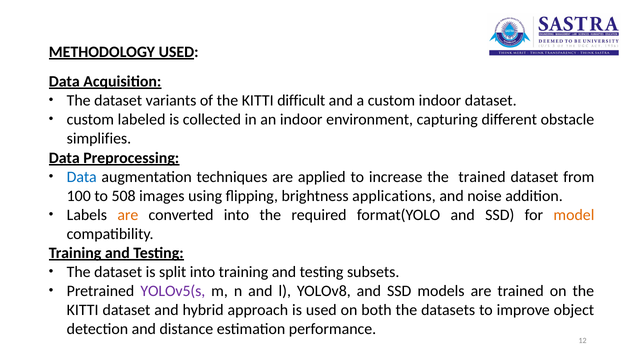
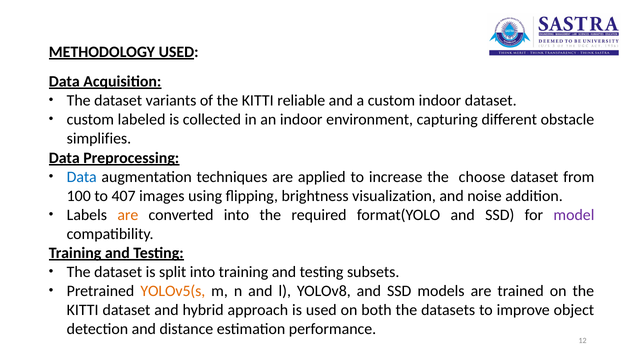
difficult: difficult -> reliable
the trained: trained -> choose
508: 508 -> 407
applications: applications -> visualization
model colour: orange -> purple
YOLOv5(s colour: purple -> orange
